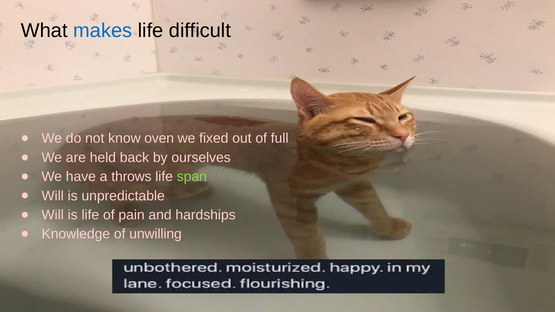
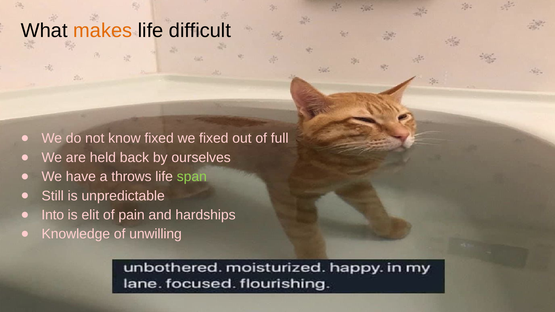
makes colour: blue -> orange
know oven: oven -> fixed
Will at (53, 196): Will -> Still
Will at (53, 215): Will -> Into
is life: life -> elit
